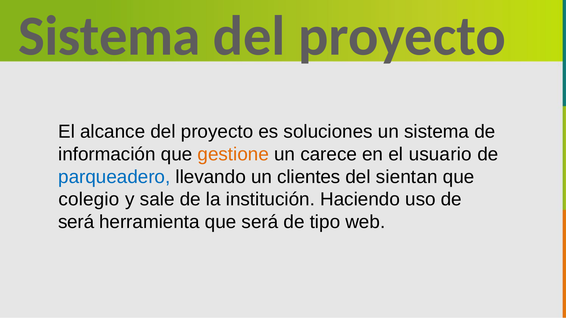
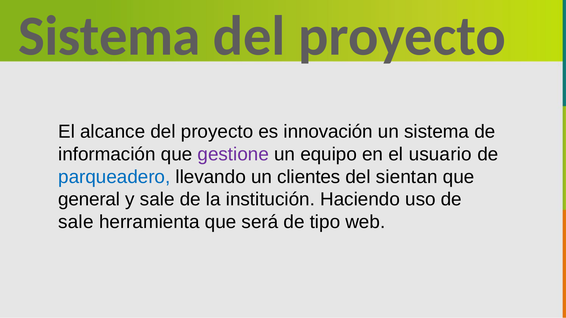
soluciones: soluciones -> innovación
gestione colour: orange -> purple
carece: carece -> equipo
colegio: colegio -> general
será at (76, 222): será -> sale
